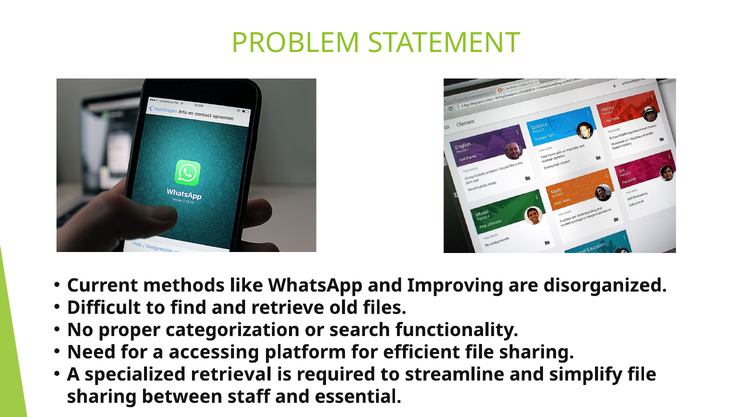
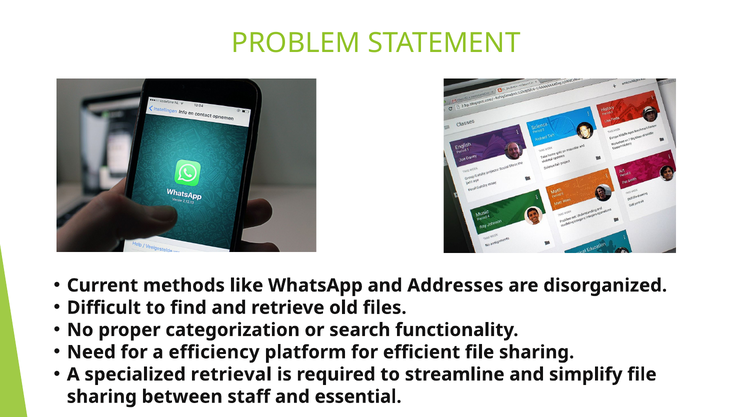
Improving: Improving -> Addresses
accessing: accessing -> efficiency
